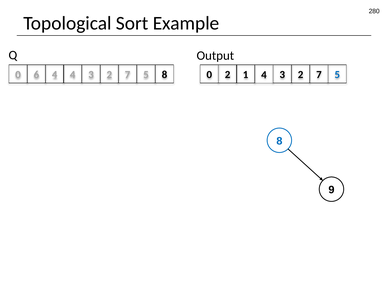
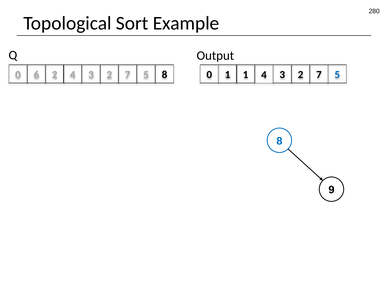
6 4: 4 -> 2
3 2: 2 -> 1
